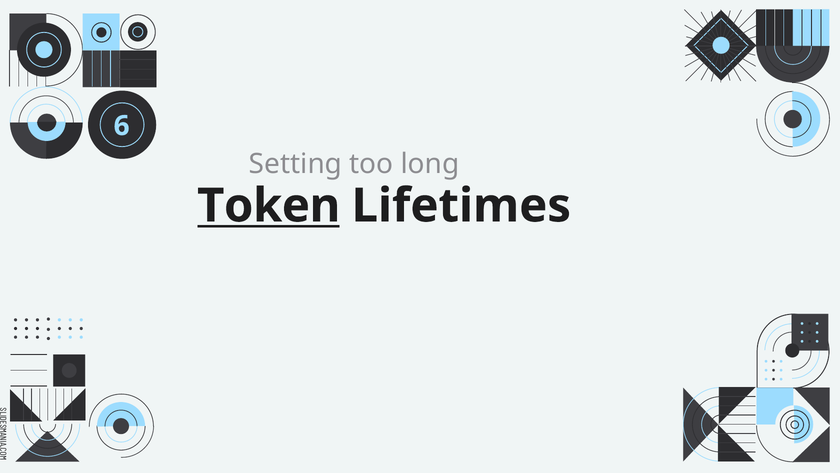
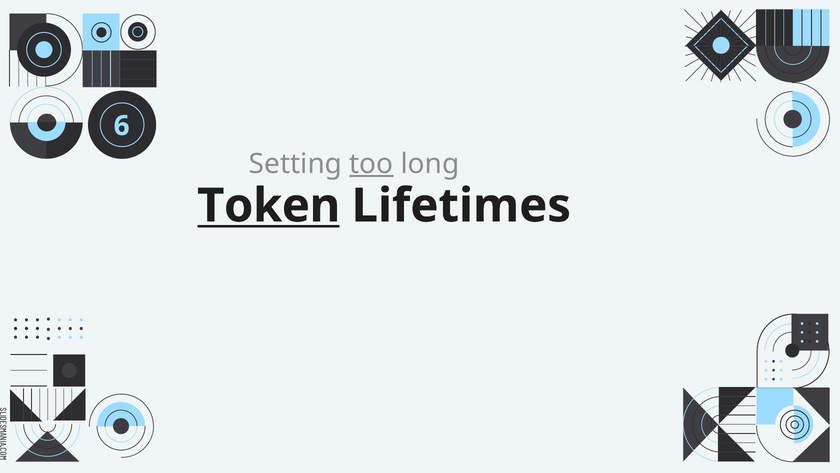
too underline: none -> present
